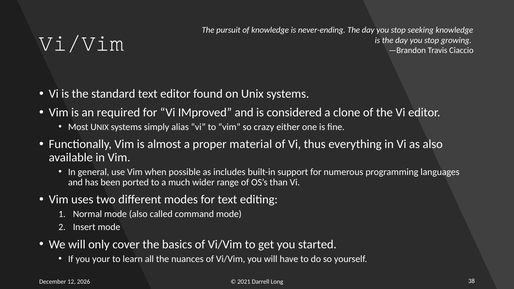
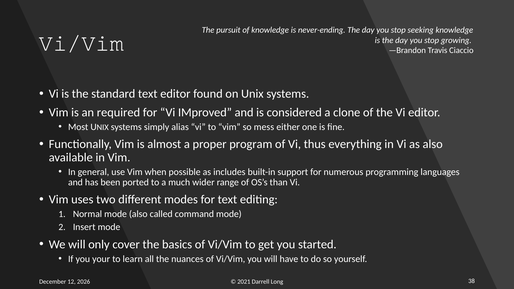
crazy: crazy -> mess
material: material -> program
